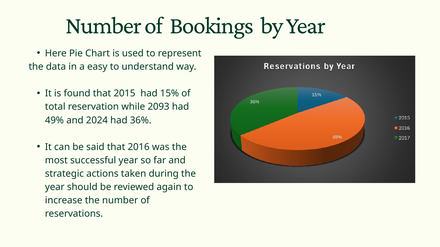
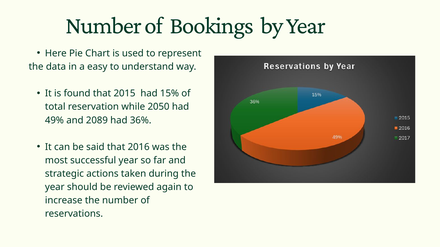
2093: 2093 -> 2050
2024: 2024 -> 2089
